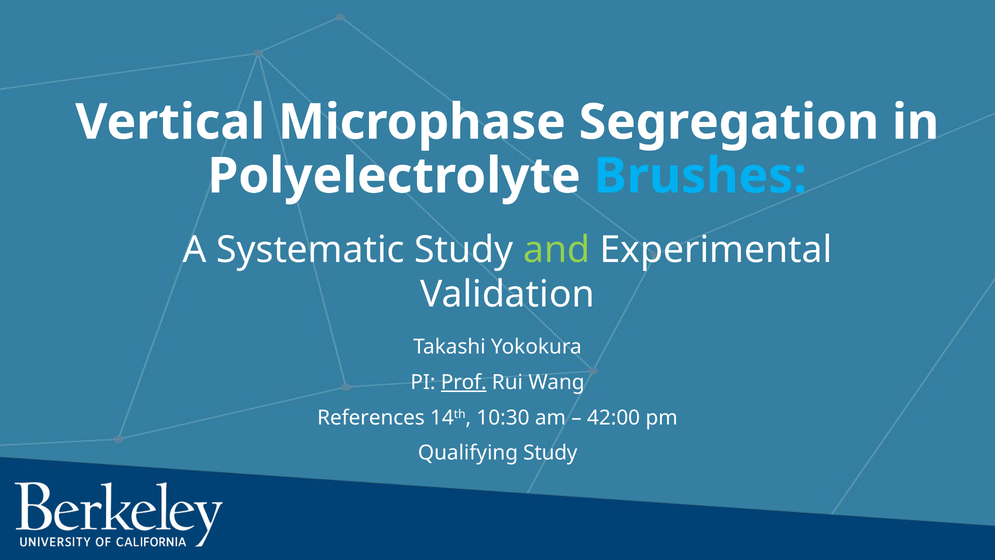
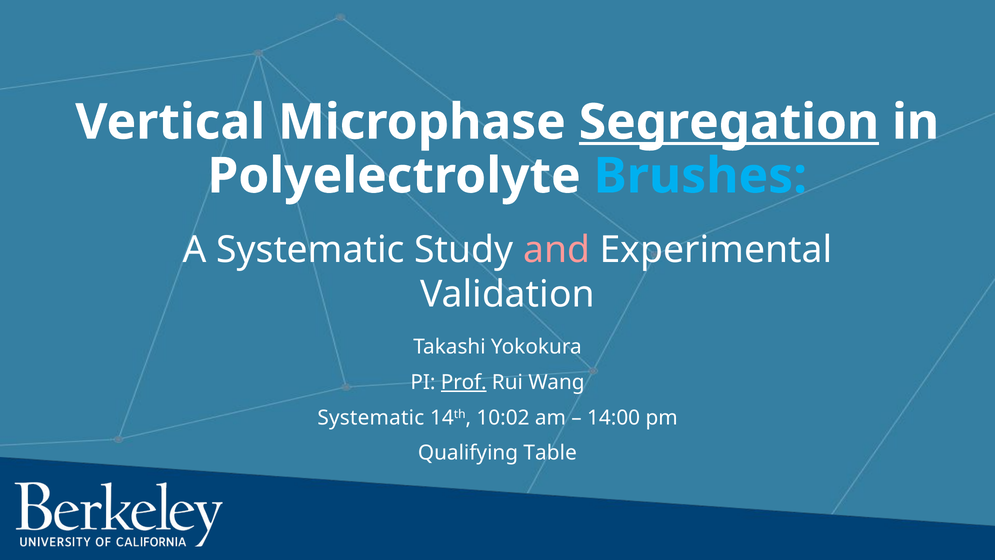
Segregation underline: none -> present
and colour: light green -> pink
References at (371, 417): References -> Systematic
10:30: 10:30 -> 10:02
42:00: 42:00 -> 14:00
Qualifying Study: Study -> Table
